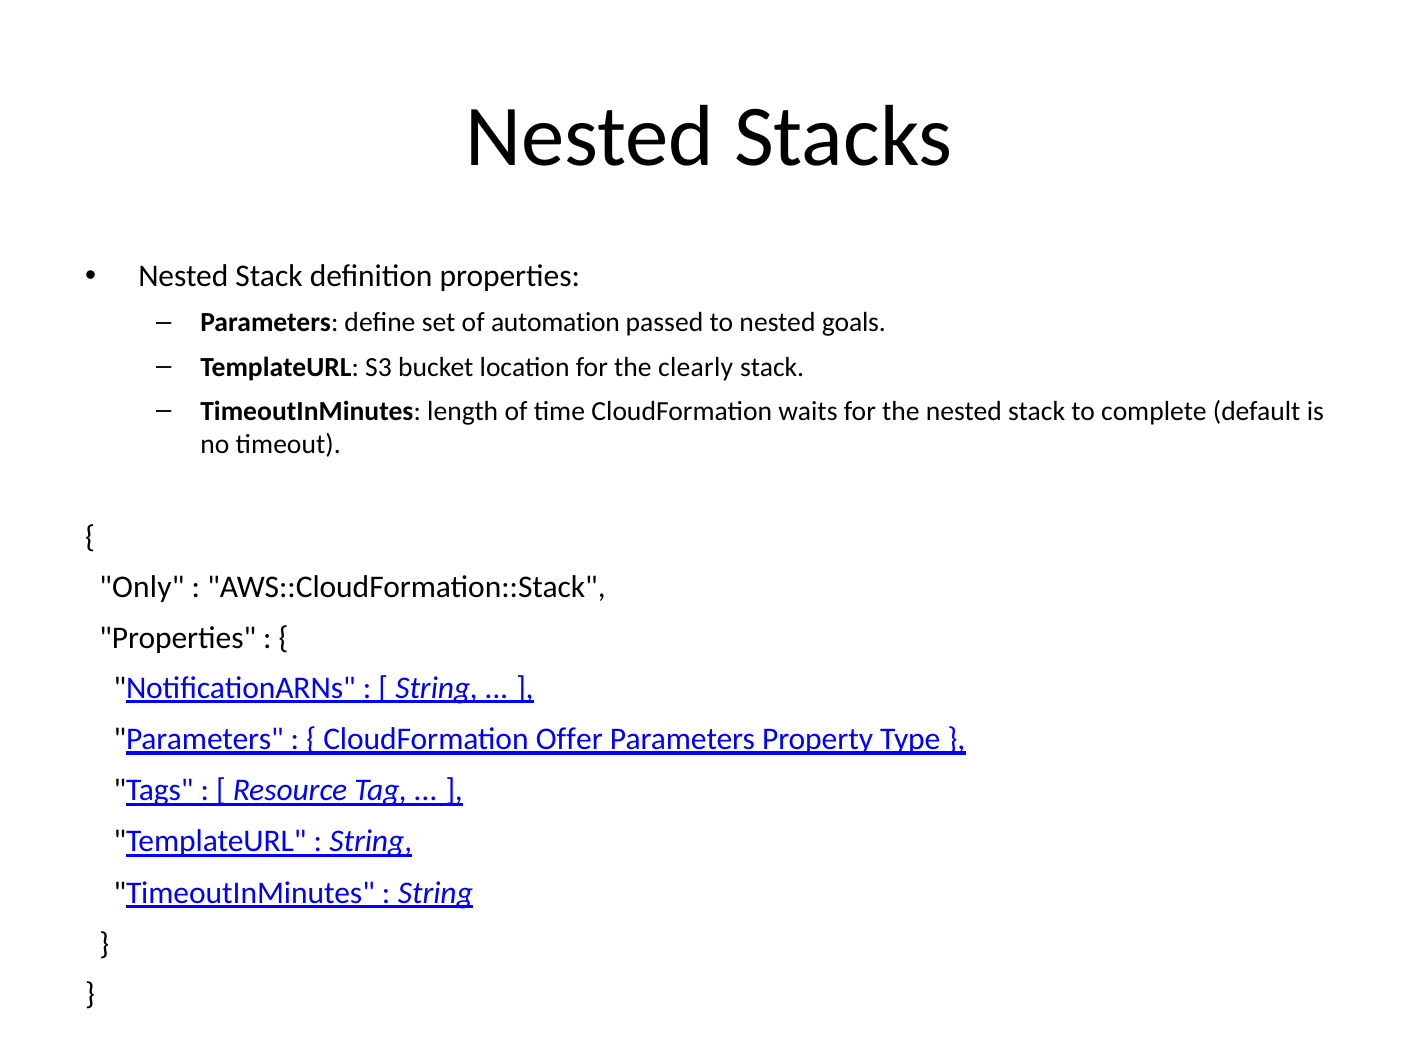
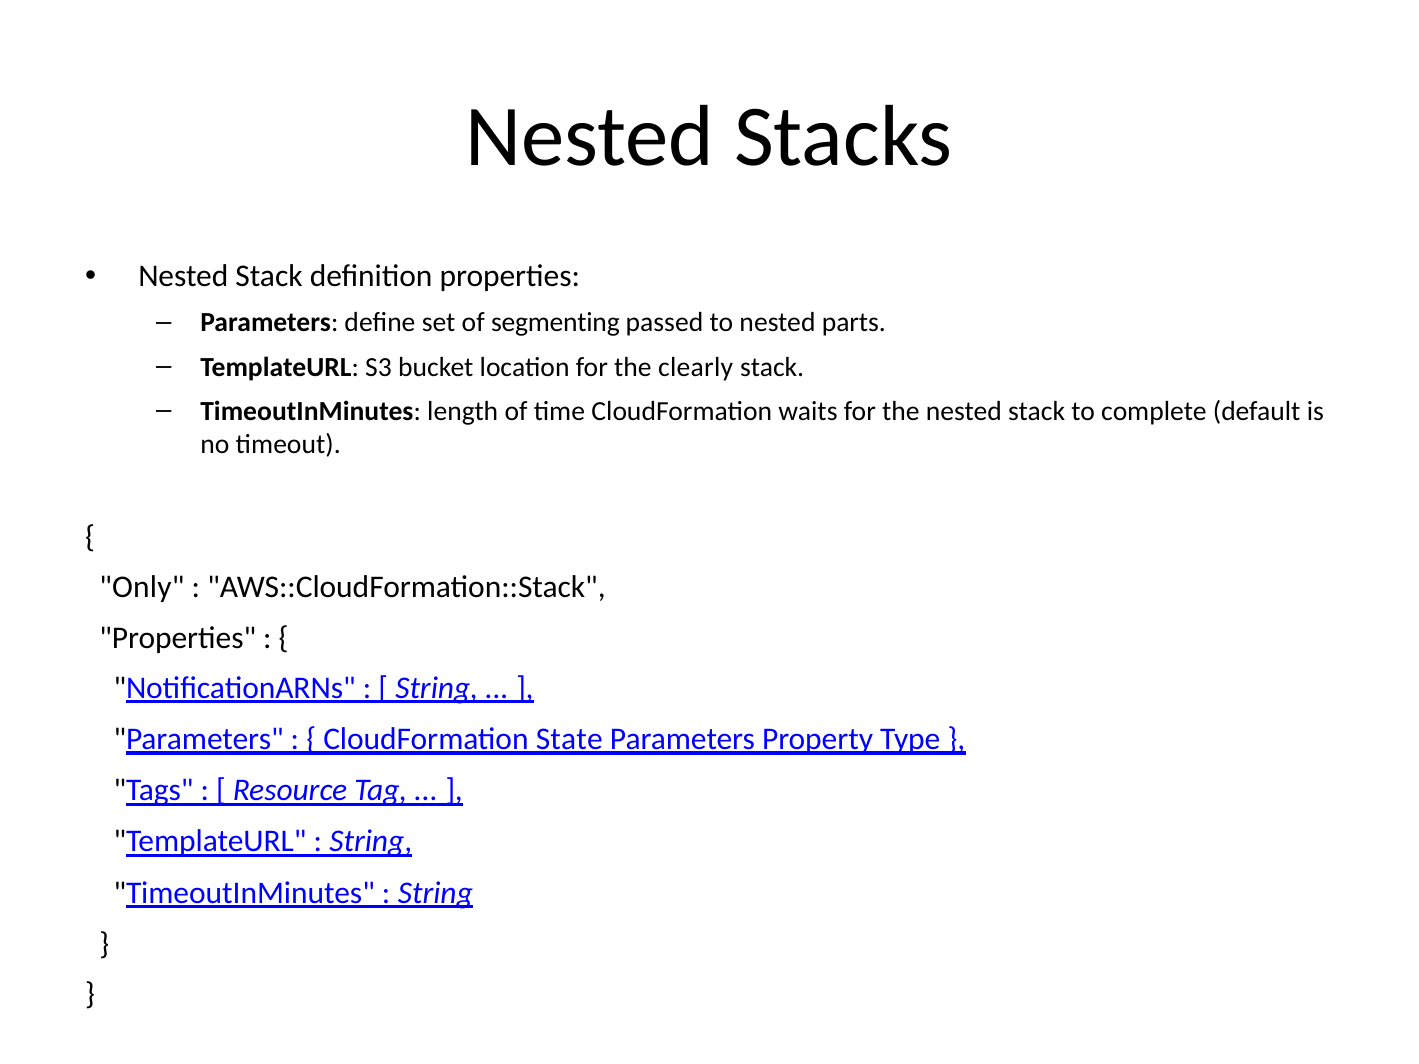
automation: automation -> segmenting
goals: goals -> parts
Offer: Offer -> State
